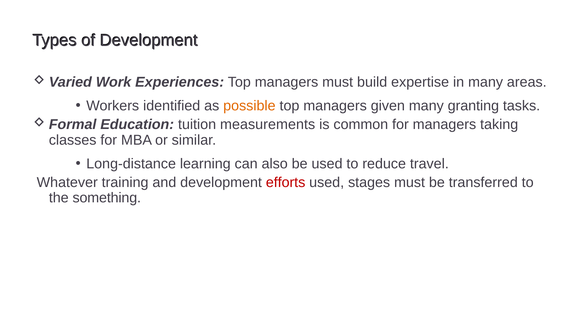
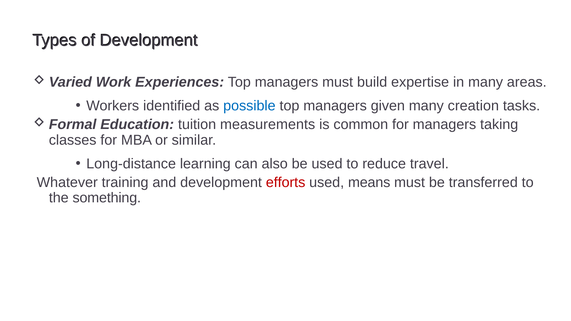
possible colour: orange -> blue
granting: granting -> creation
stages: stages -> means
